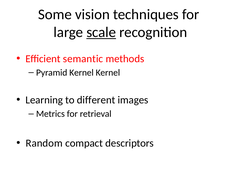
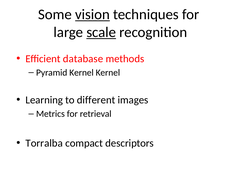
vision underline: none -> present
semantic: semantic -> database
Random: Random -> Torralba
